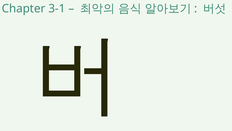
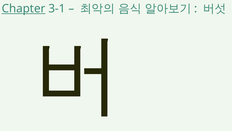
Chapter underline: none -> present
